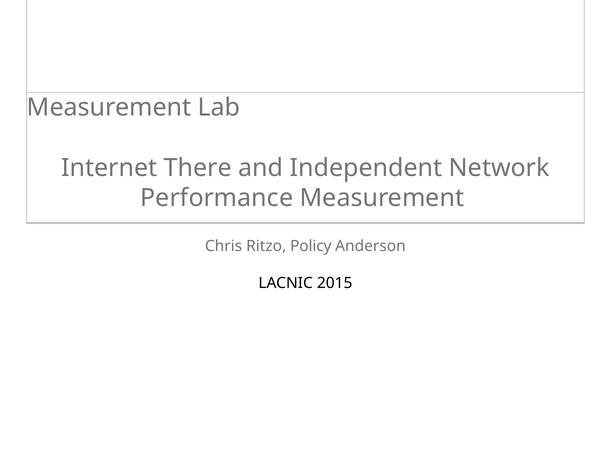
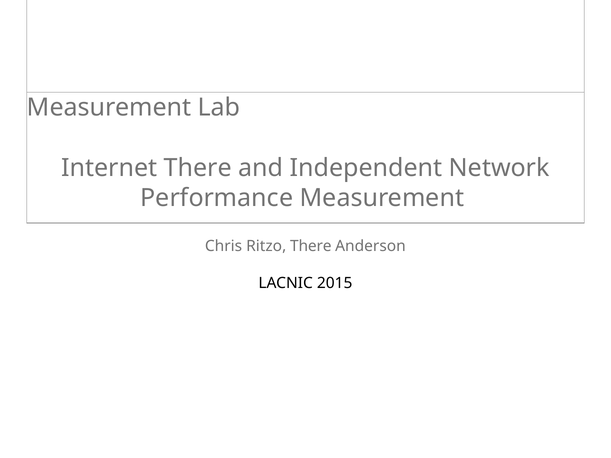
Ritzo Policy: Policy -> There
